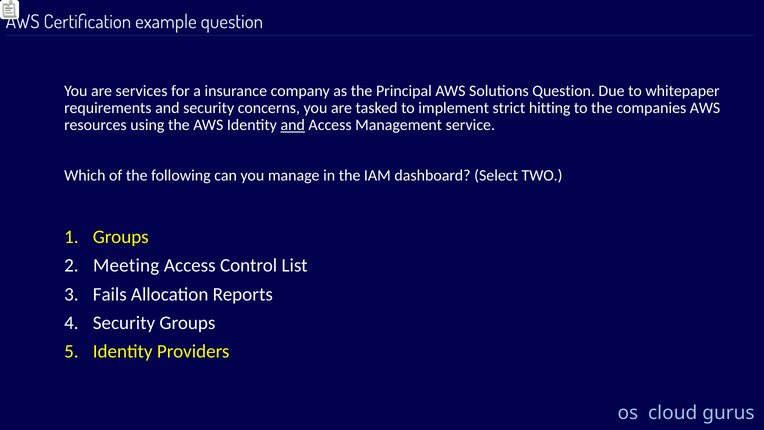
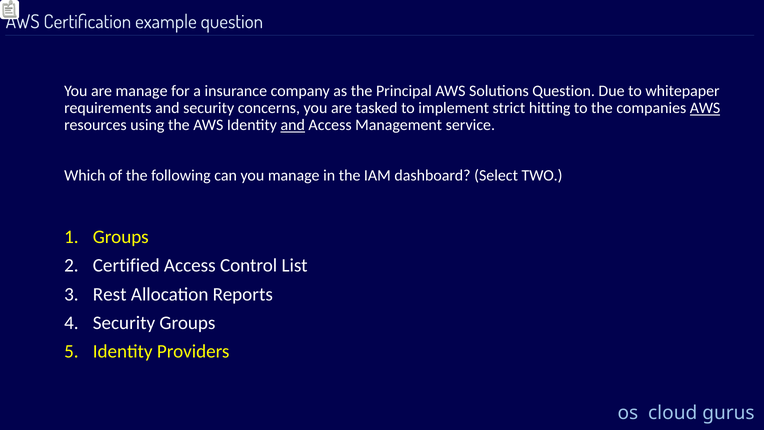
are services: services -> manage
AWS at (705, 108) underline: none -> present
Meeting: Meeting -> Certified
Fails: Fails -> Rest
